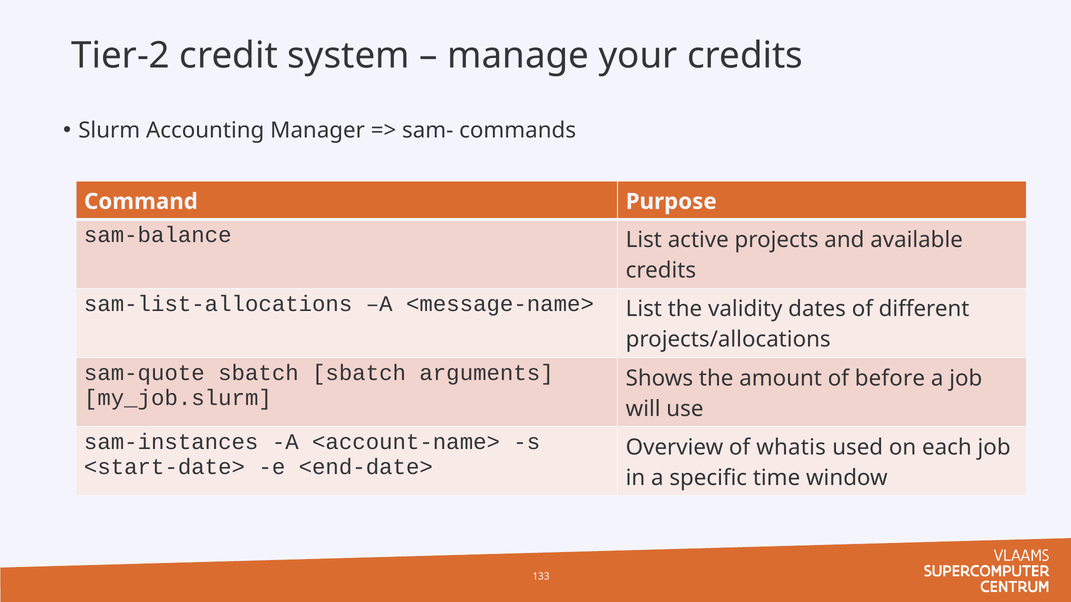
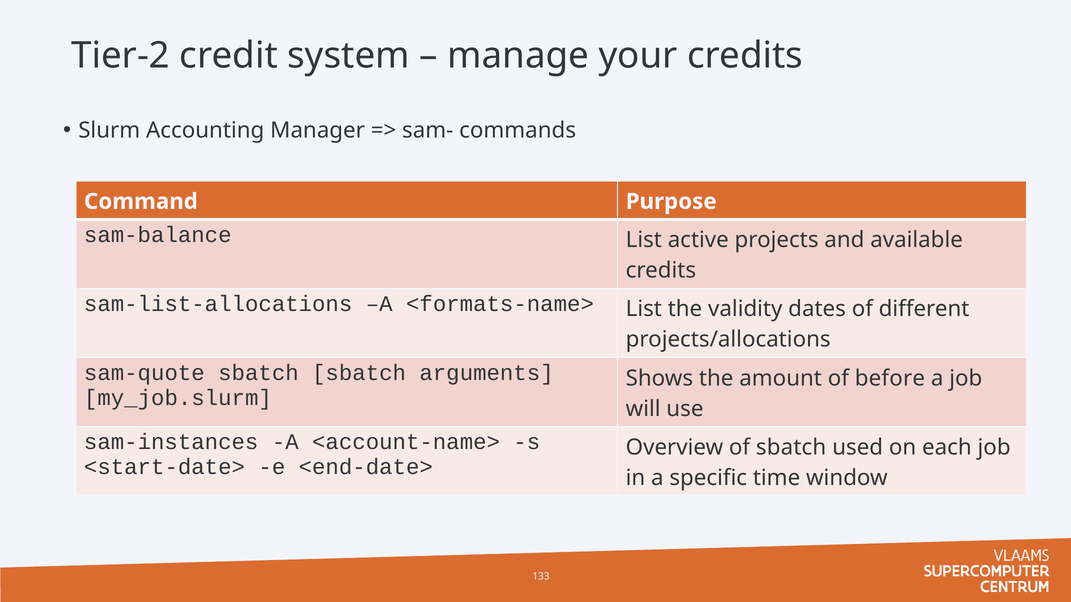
<message-name>: <message-name> -> <formats-name>
of whatis: whatis -> sbatch
